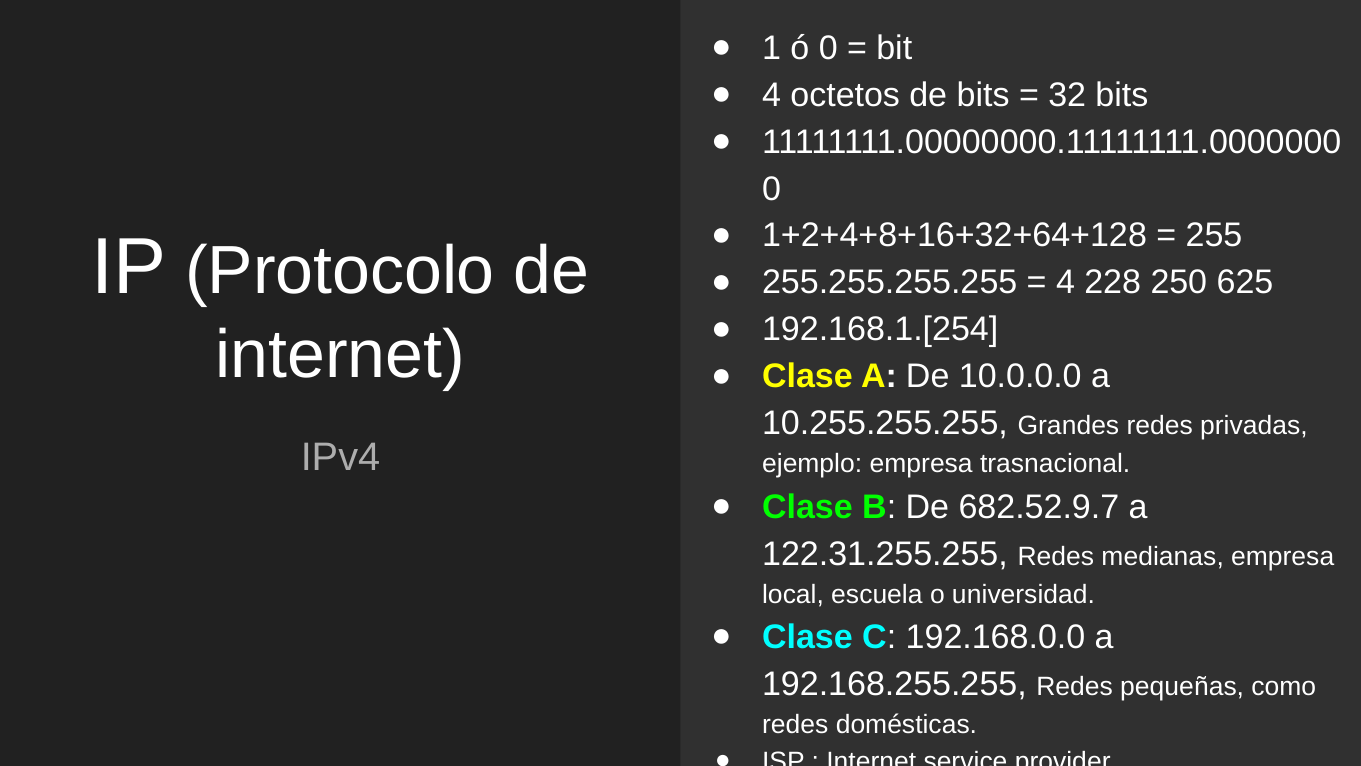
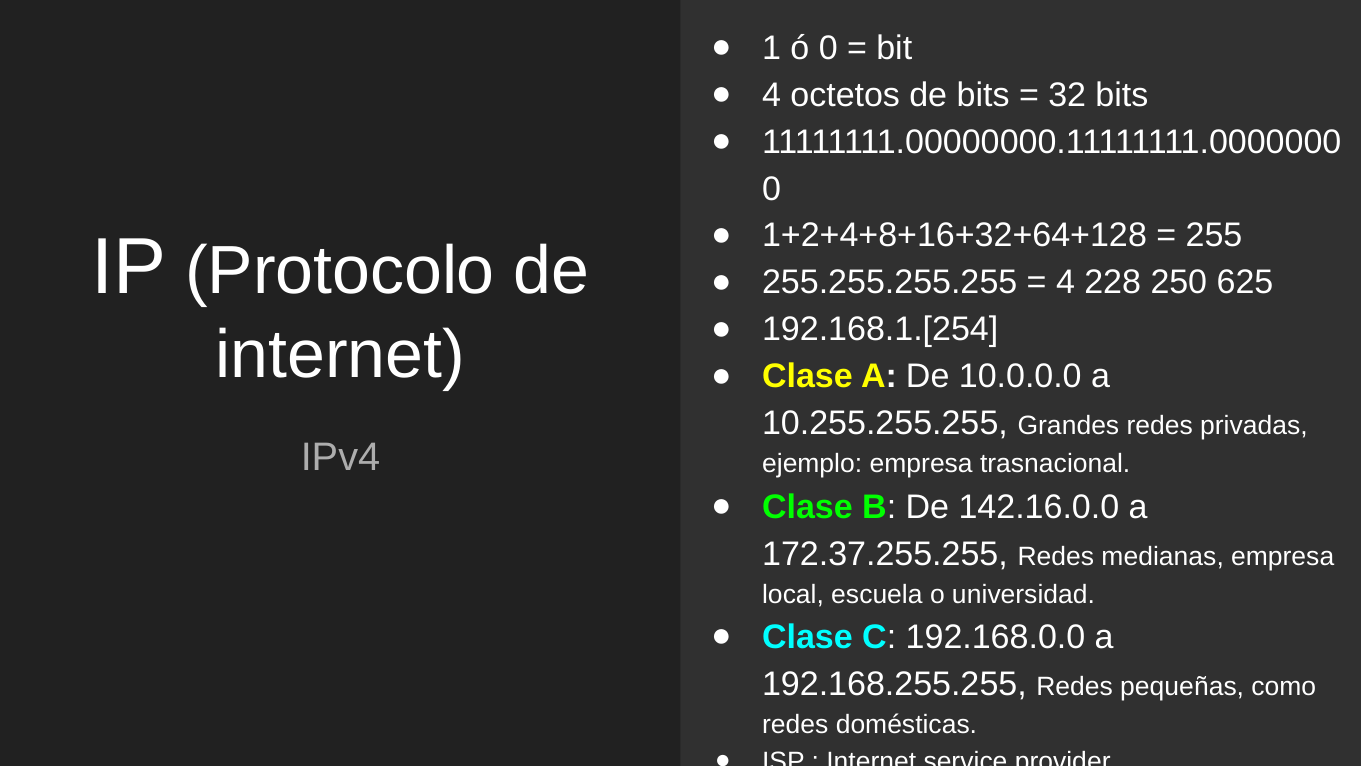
682.52.9.7: 682.52.9.7 -> 142.16.0.0
122.31.255.255: 122.31.255.255 -> 172.37.255.255
